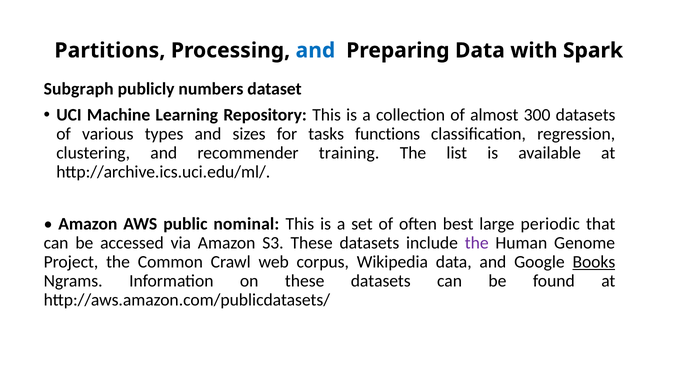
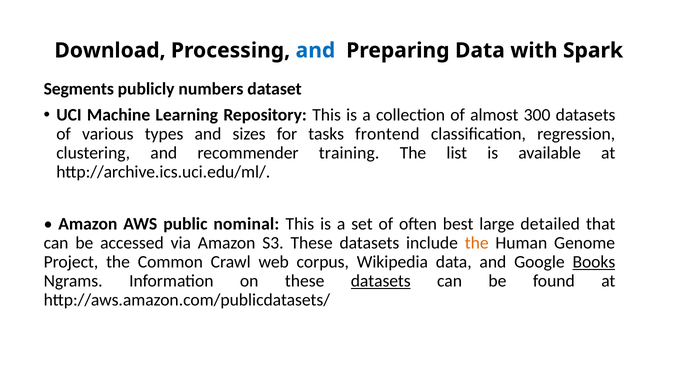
Partitions: Partitions -> Download
Subgraph: Subgraph -> Segments
functions: functions -> frontend
periodic: periodic -> detailed
the at (477, 243) colour: purple -> orange
datasets at (381, 281) underline: none -> present
